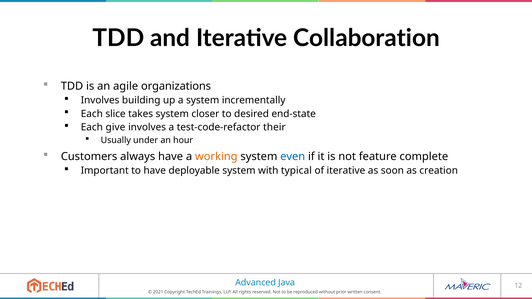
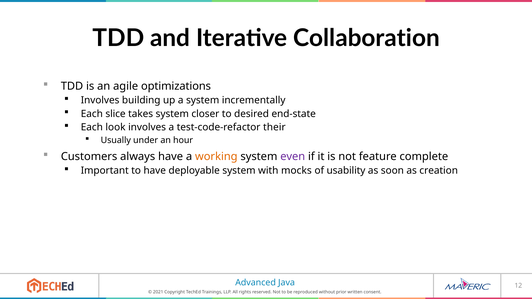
organizations: organizations -> optimizations
give: give -> look
even colour: blue -> purple
typical: typical -> mocks
of iterative: iterative -> usability
